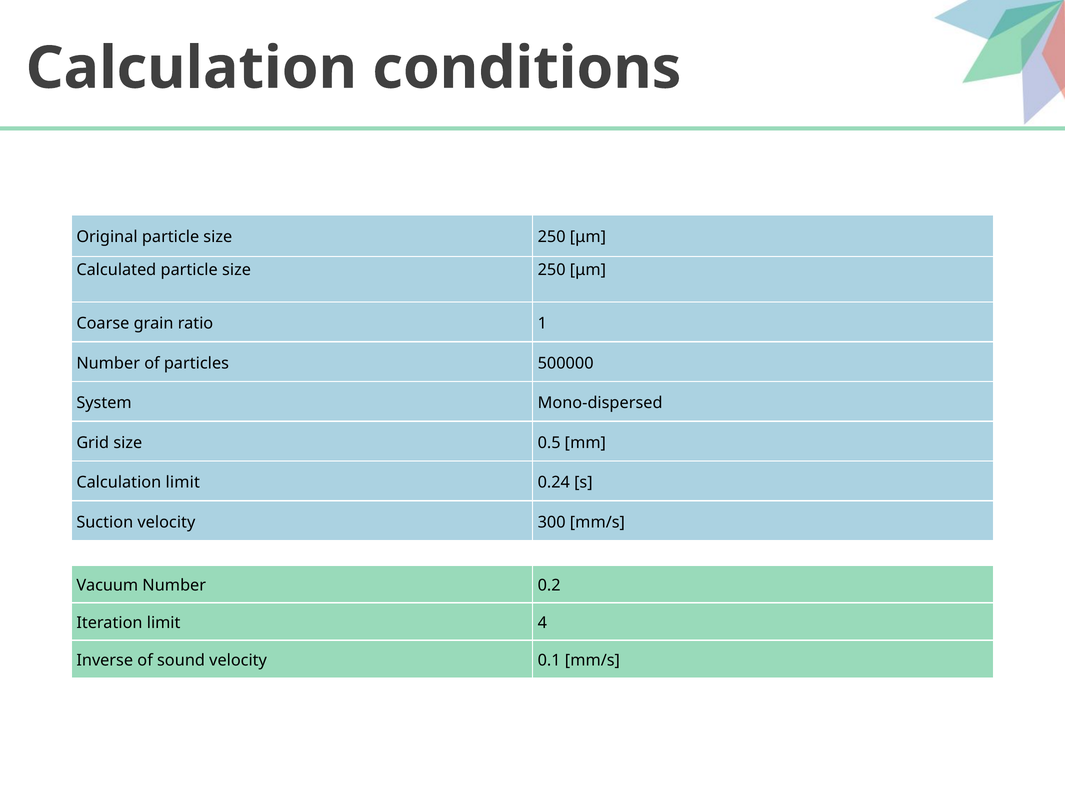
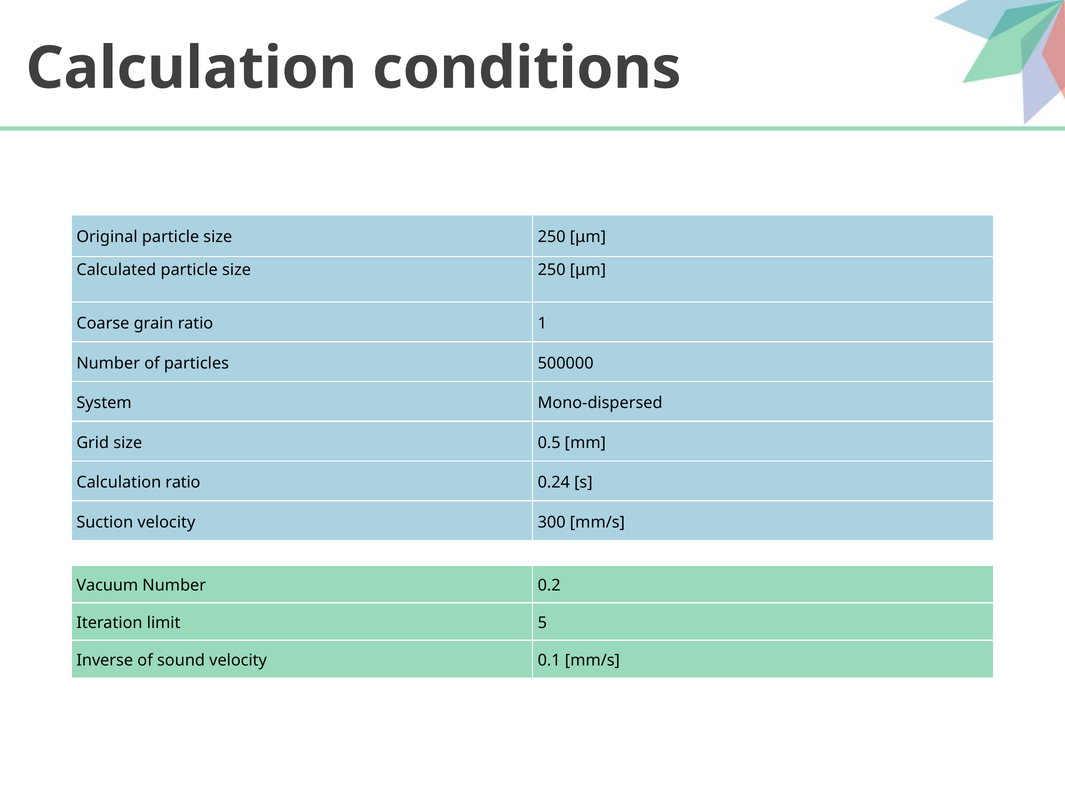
Calculation limit: limit -> ratio
4: 4 -> 5
